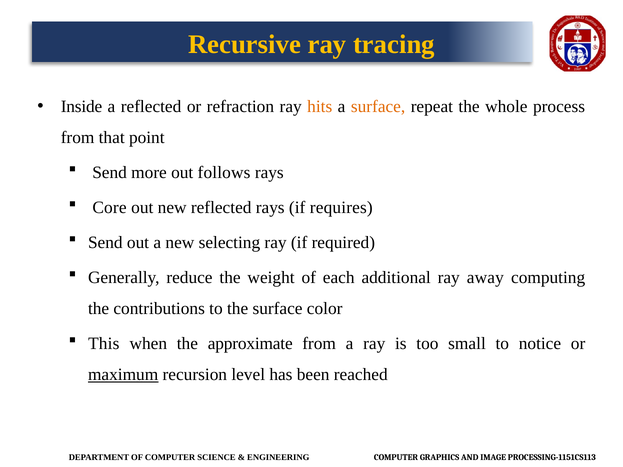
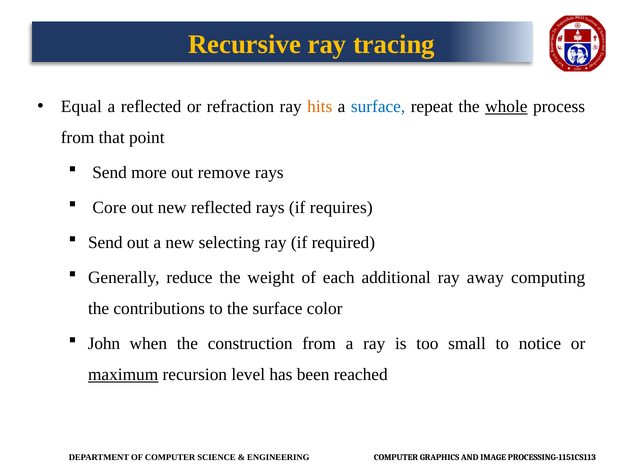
Inside: Inside -> Equal
surface at (378, 107) colour: orange -> blue
whole underline: none -> present
follows: follows -> remove
This: This -> John
approximate: approximate -> construction
